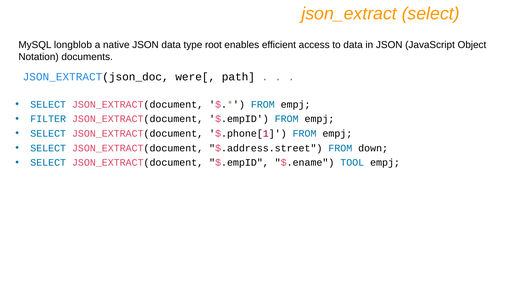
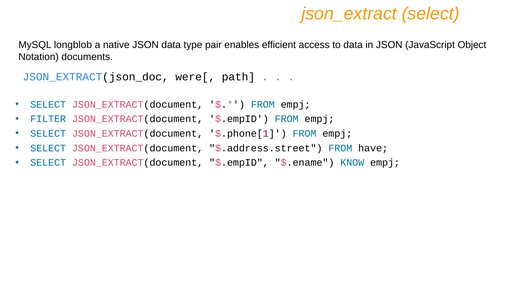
root: root -> pair
down: down -> have
TOOL: TOOL -> KNOW
